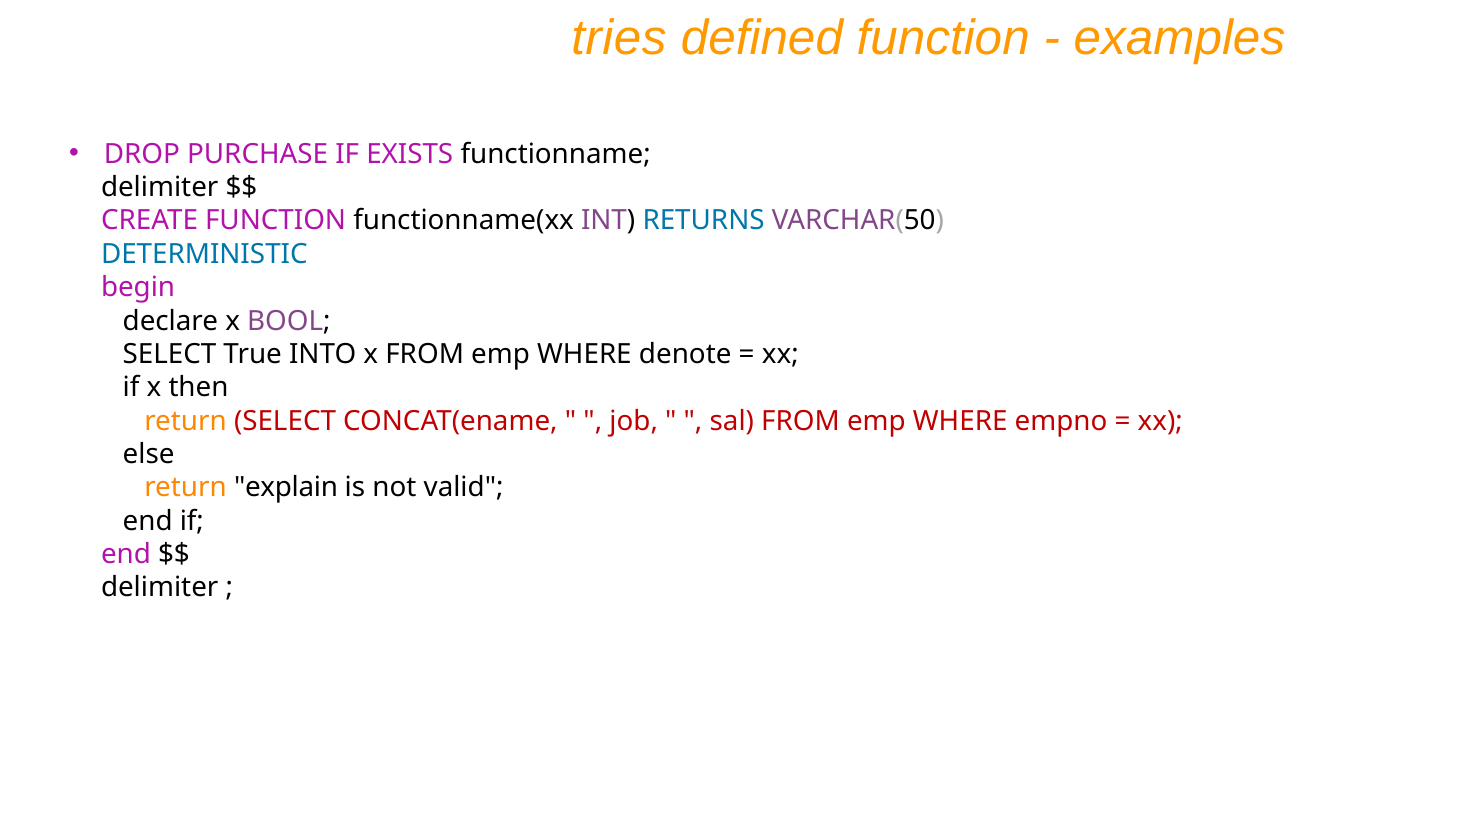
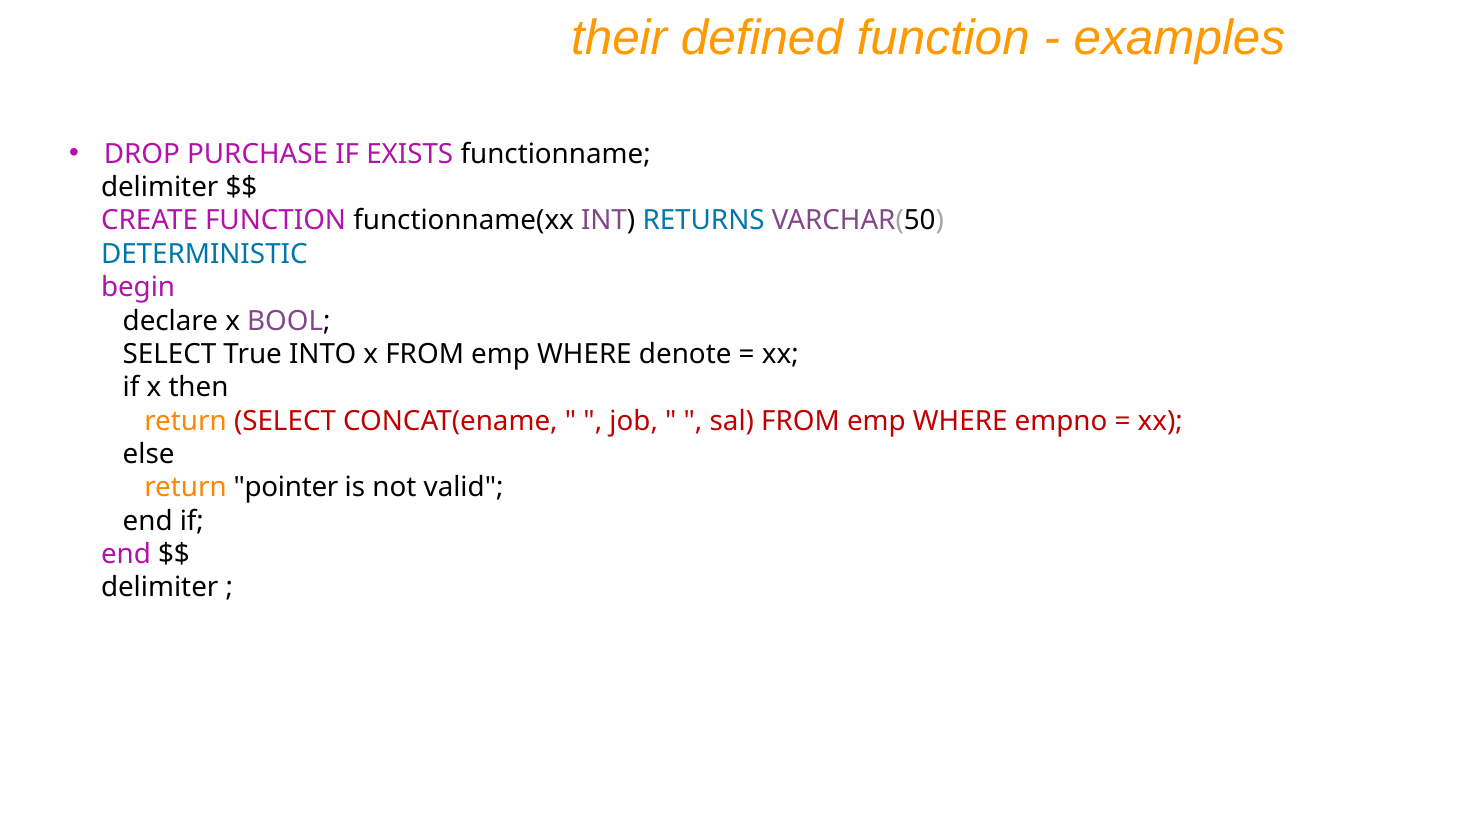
tries: tries -> their
explain: explain -> pointer
